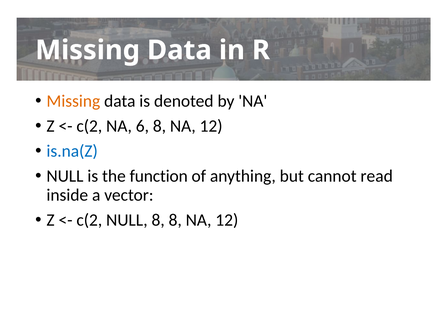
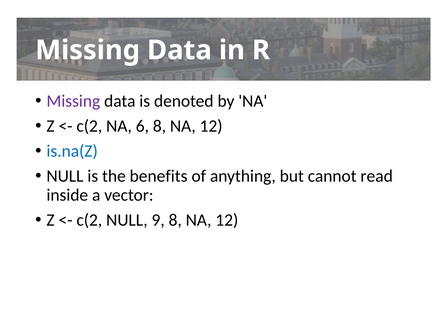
Missing at (73, 101) colour: orange -> purple
function: function -> benefits
NULL 8: 8 -> 9
